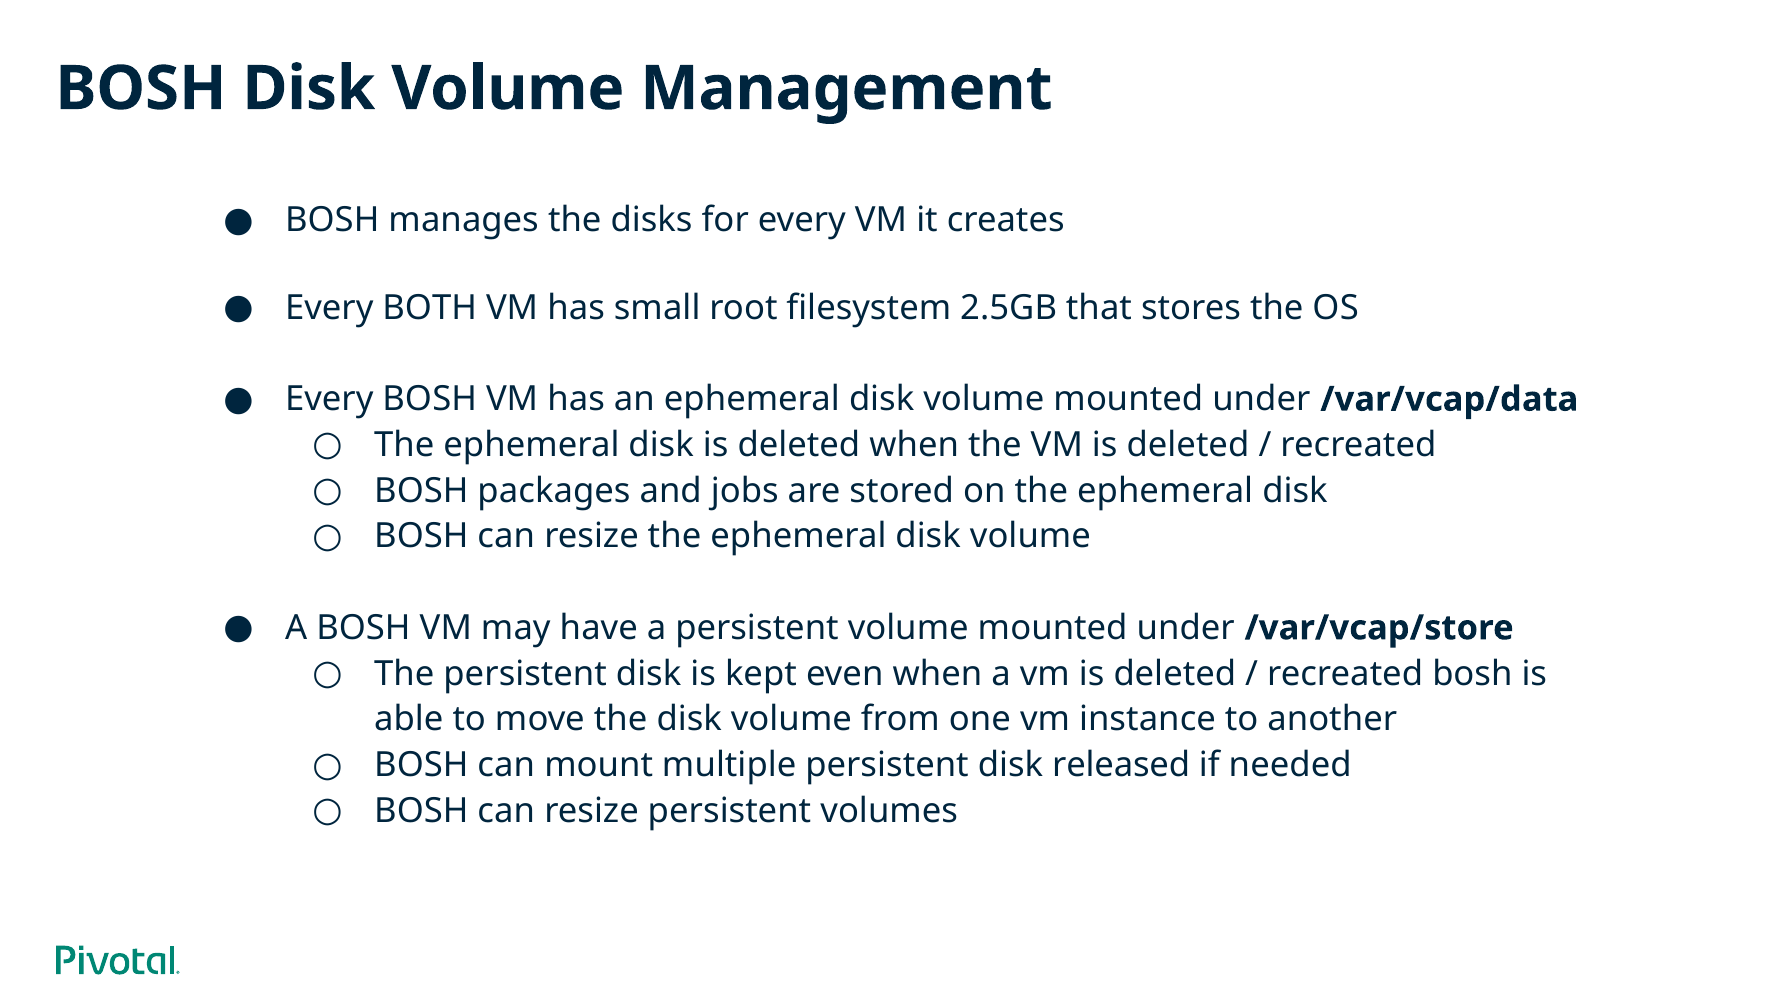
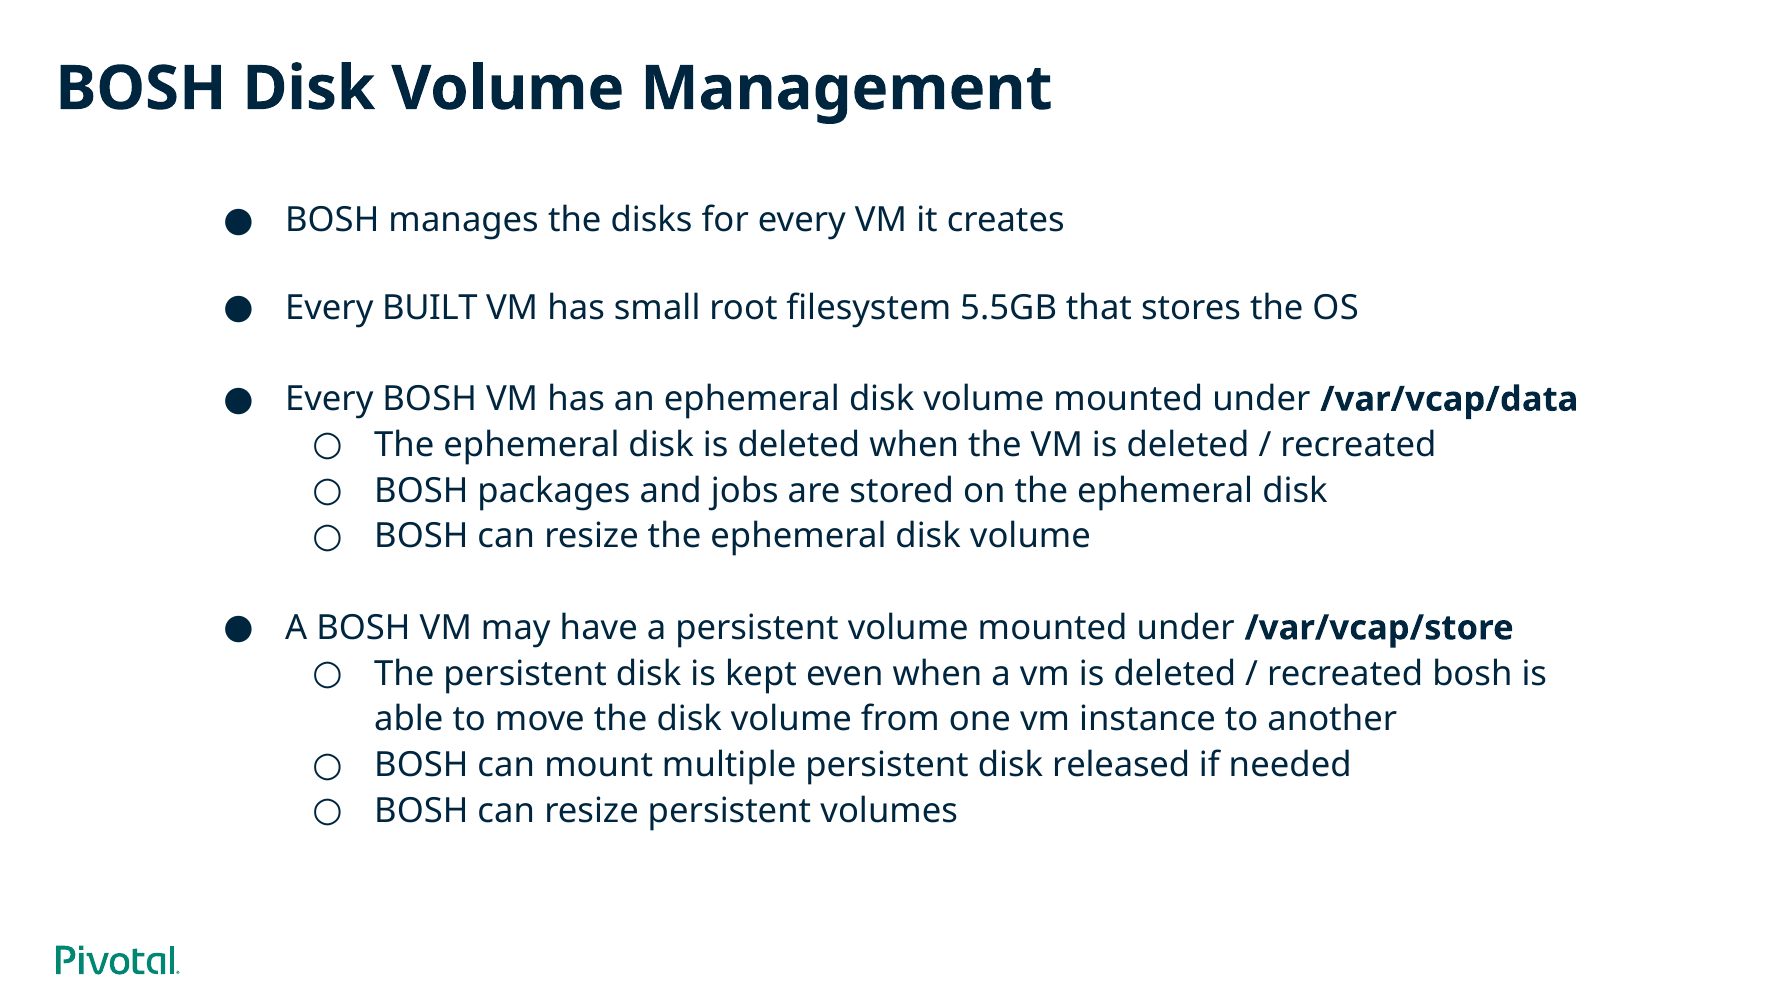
BOTH: BOTH -> BUILT
2.5GB: 2.5GB -> 5.5GB
